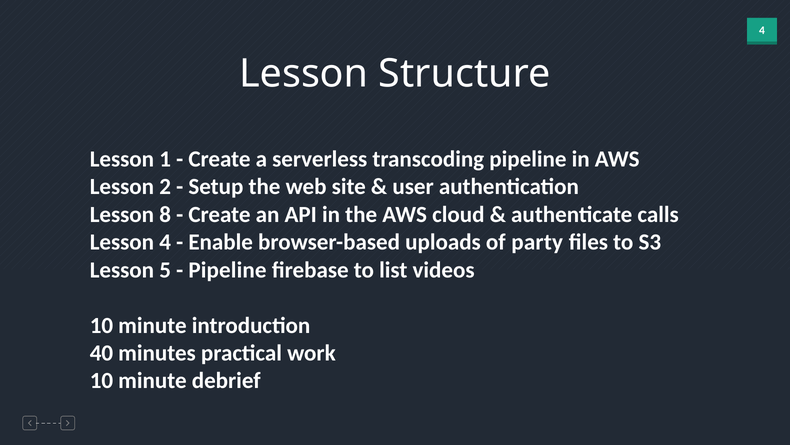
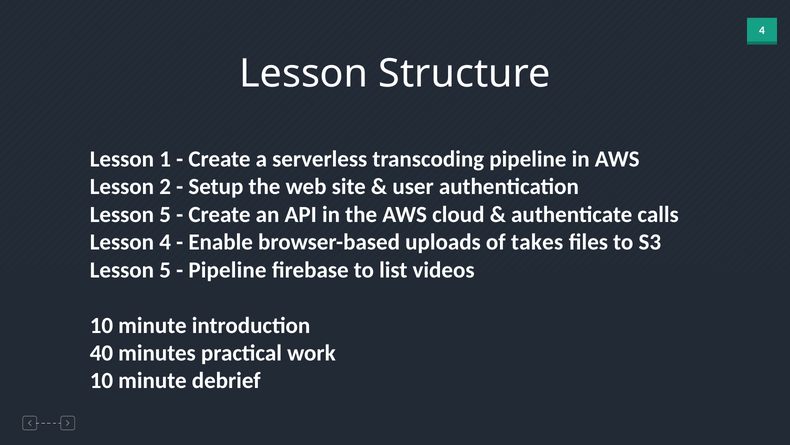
8 at (165, 214): 8 -> 5
party: party -> takes
